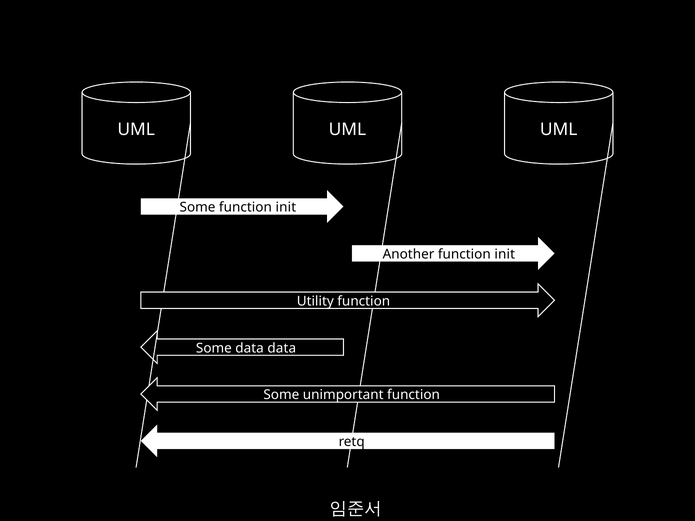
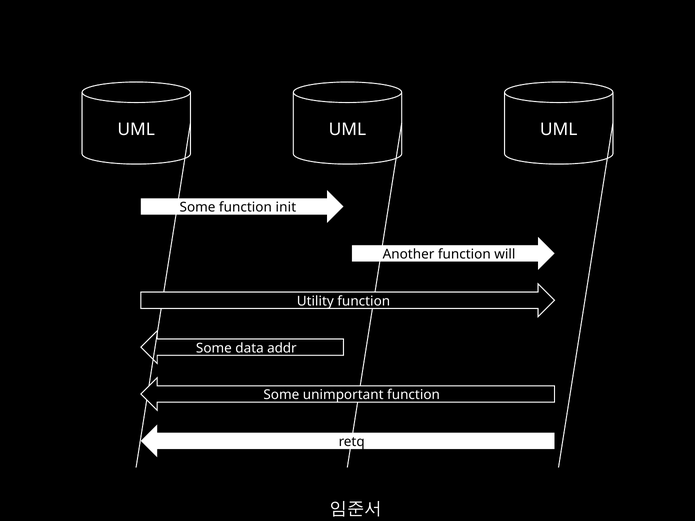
Another function init: init -> will
data data: data -> addr
